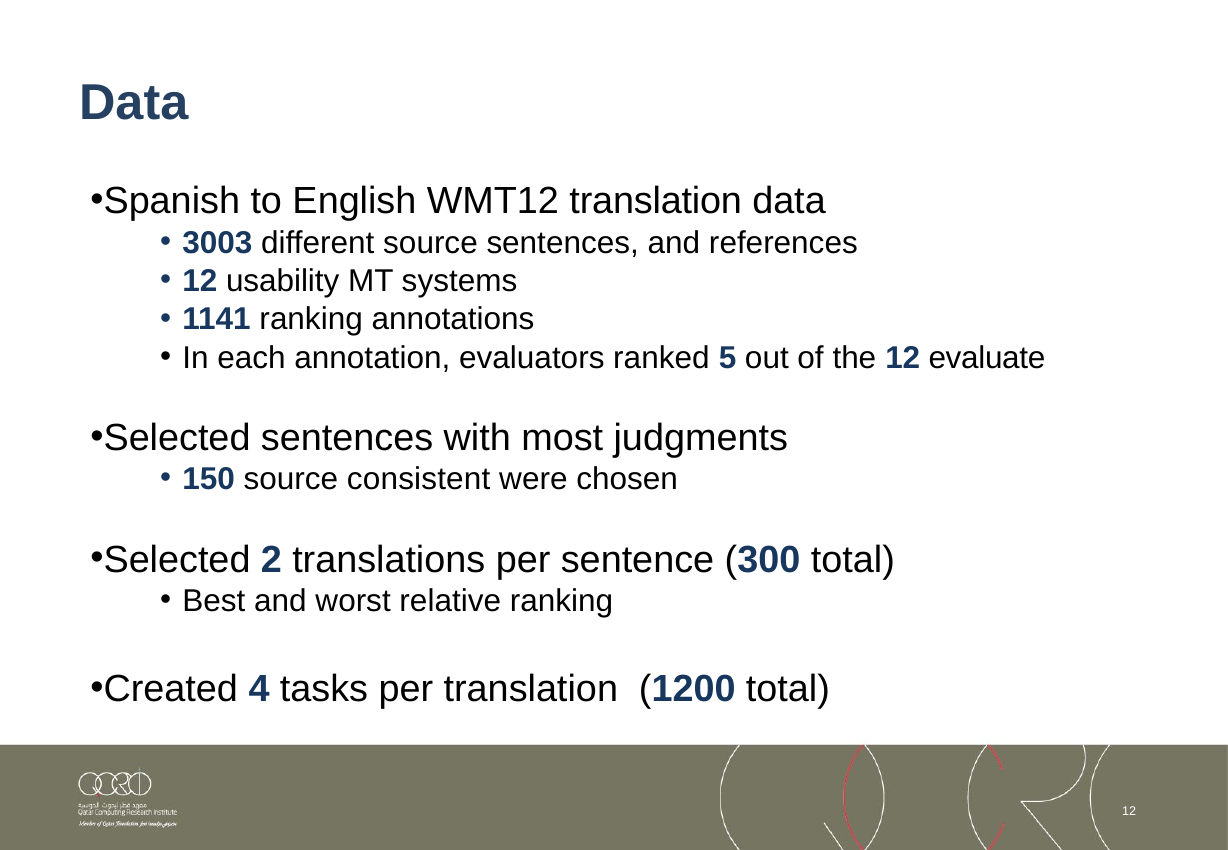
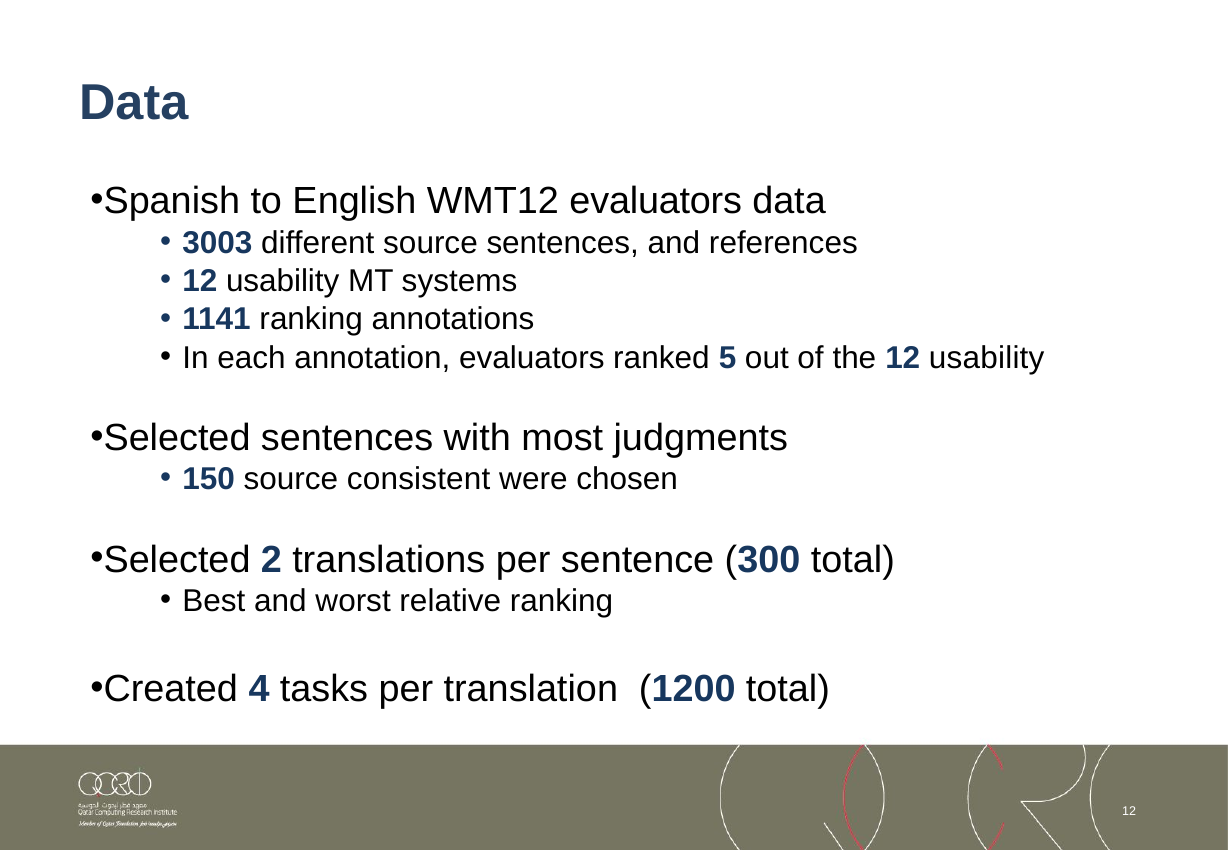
WMT12 translation: translation -> evaluators
the 12 evaluate: evaluate -> usability
